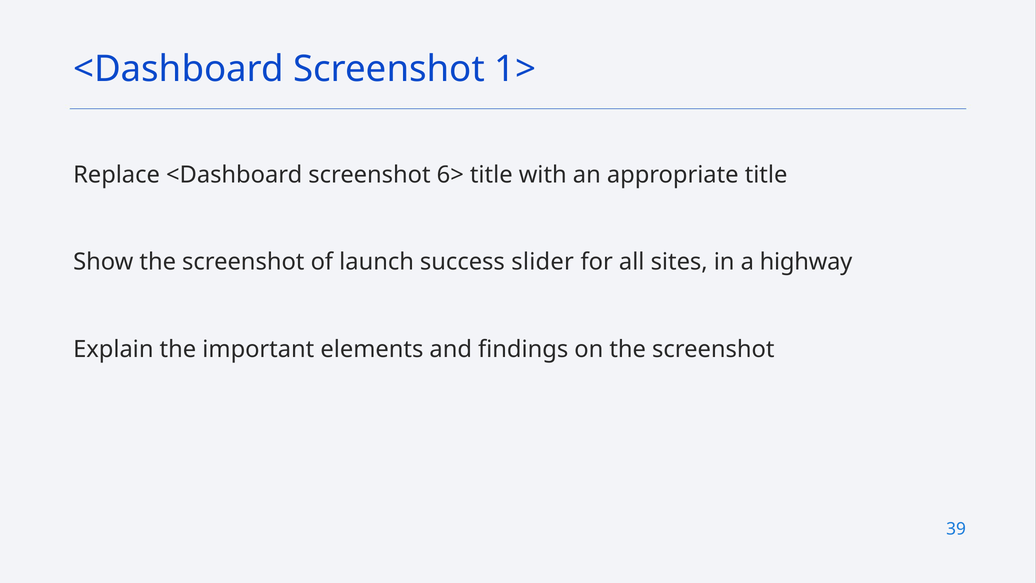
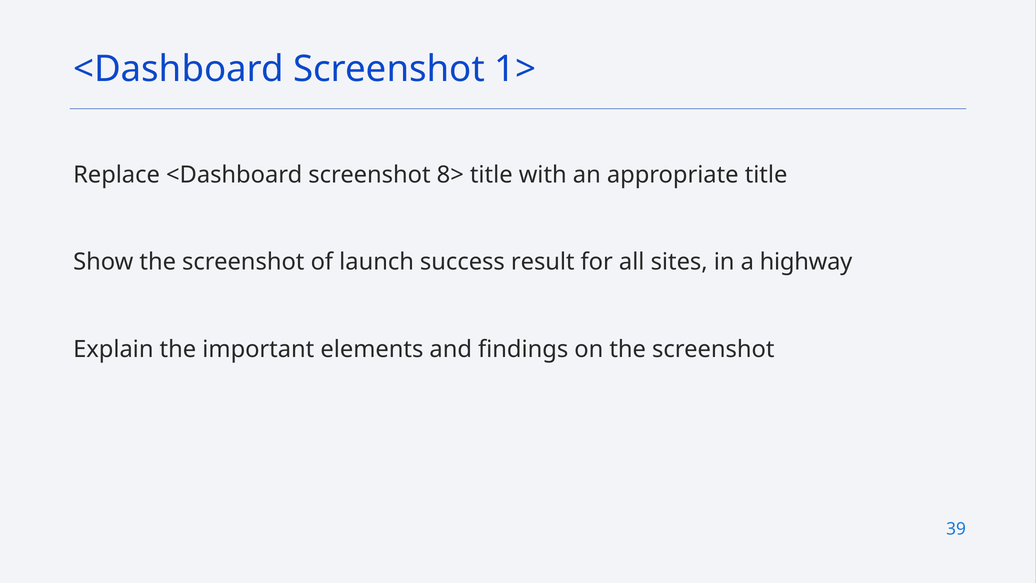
6>: 6> -> 8>
slider: slider -> result
